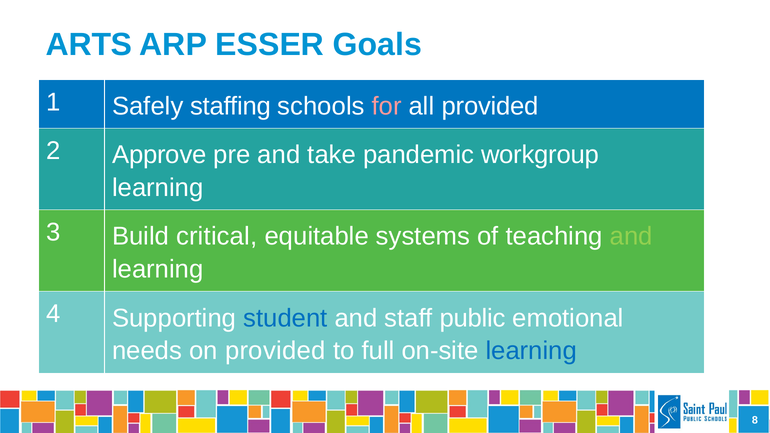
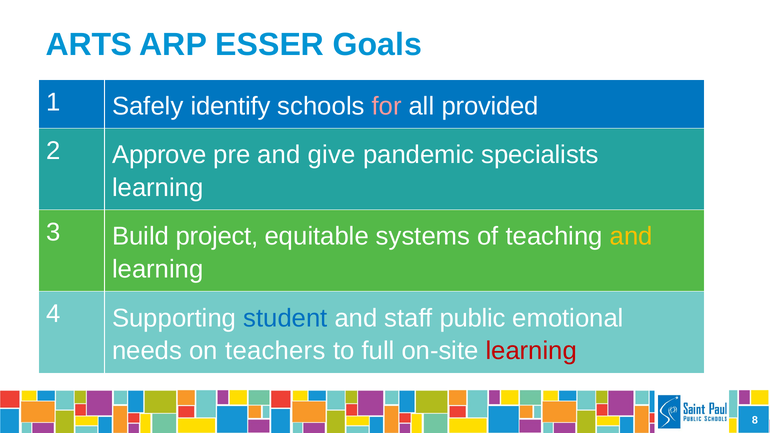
staffing: staffing -> identify
take: take -> give
workgroup: workgroup -> specialists
critical: critical -> project
and at (631, 237) colour: light green -> yellow
on provided: provided -> teachers
learning at (531, 351) colour: blue -> red
